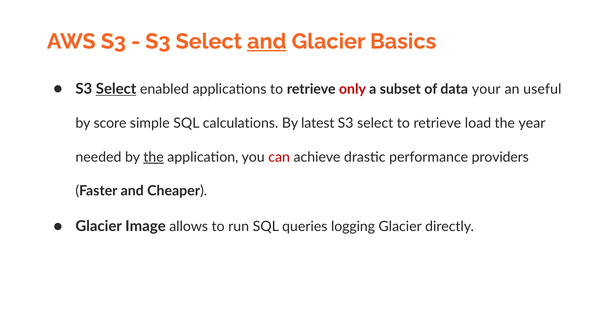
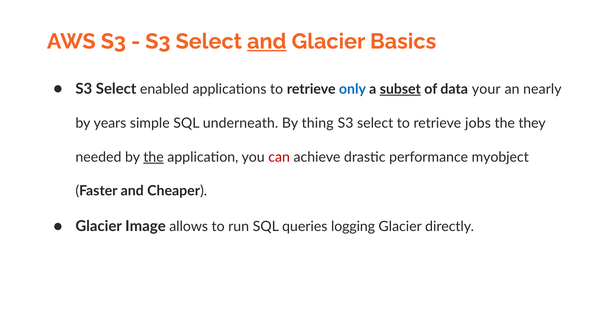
Select at (116, 89) underline: present -> none
only colour: red -> blue
subset underline: none -> present
useful: useful -> nearly
score: score -> years
calculations: calculations -> underneath
latest: latest -> thing
load: load -> jobs
year: year -> they
providers: providers -> myobject
